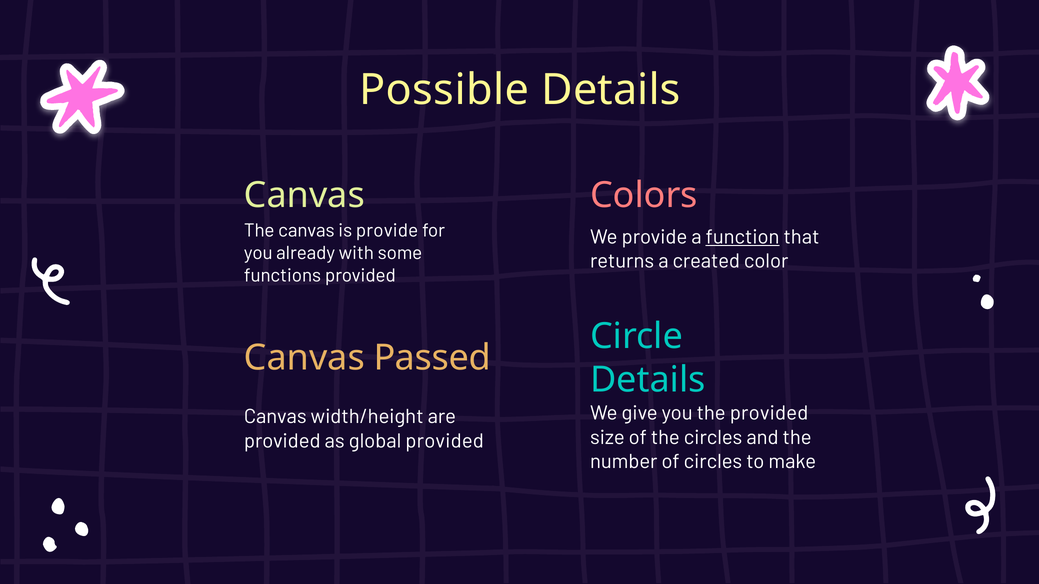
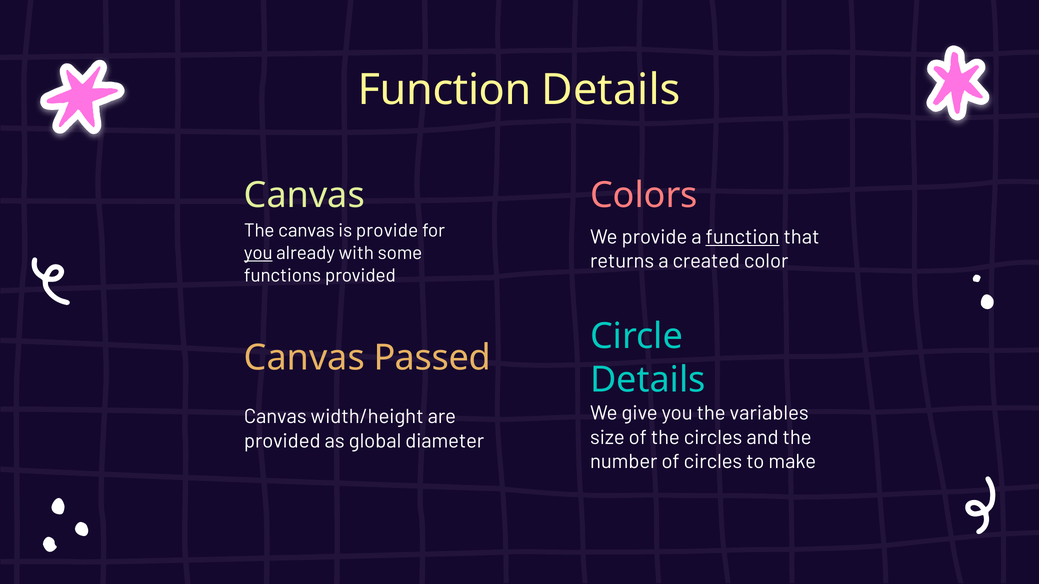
Possible at (444, 90): Possible -> Function
you at (258, 253) underline: none -> present
the provided: provided -> variables
global provided: provided -> diameter
